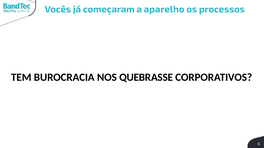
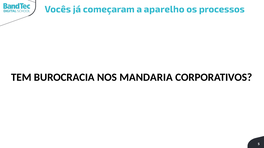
QUEBRASSE: QUEBRASSE -> MANDARIA
